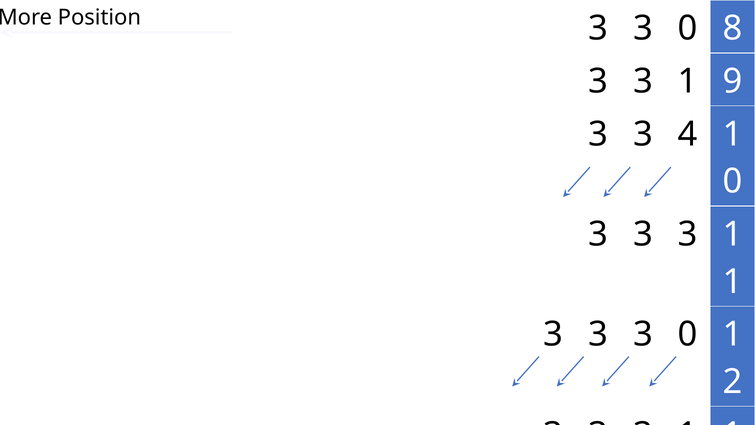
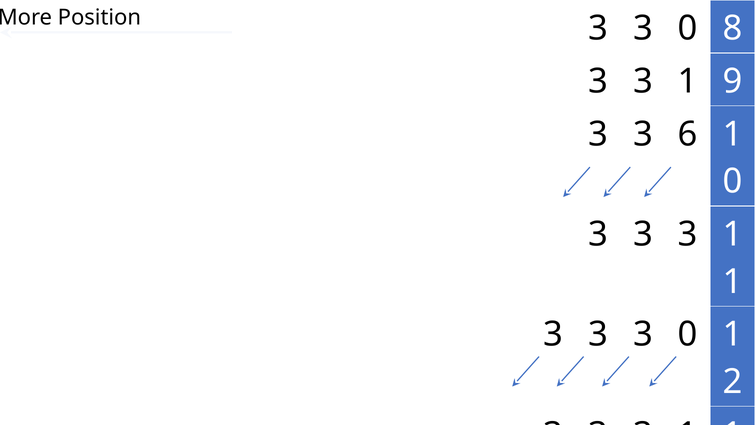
3 4: 4 -> 6
